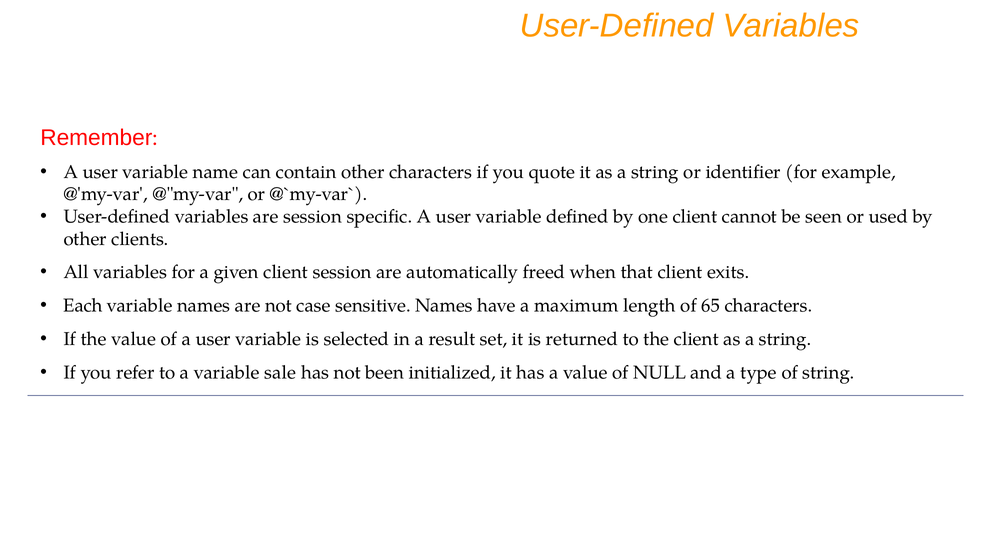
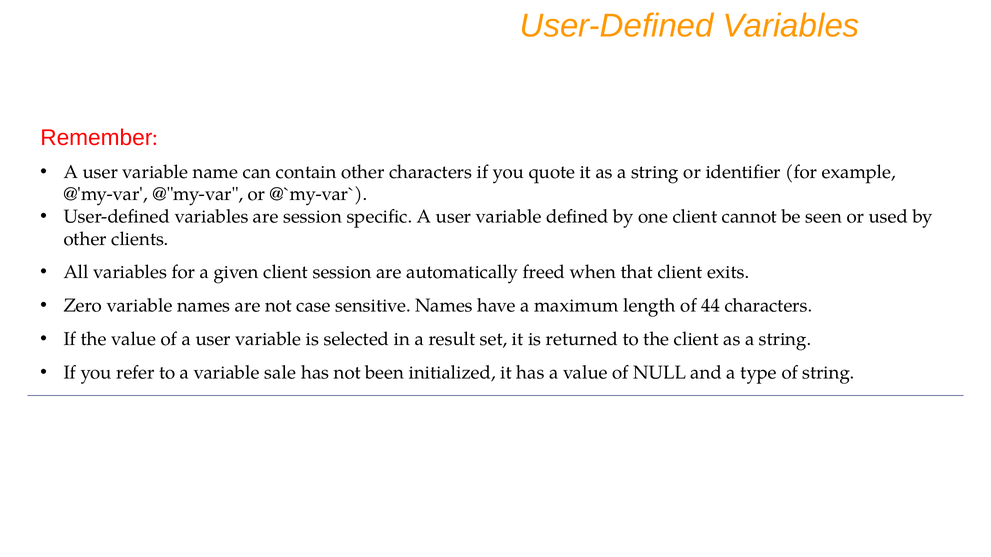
Each: Each -> Zero
65: 65 -> 44
